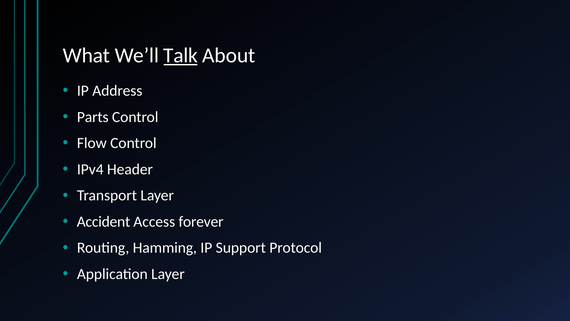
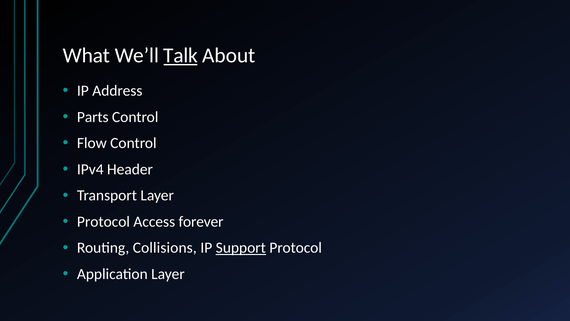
Accident at (104, 221): Accident -> Protocol
Hamming: Hamming -> Collisions
Support underline: none -> present
